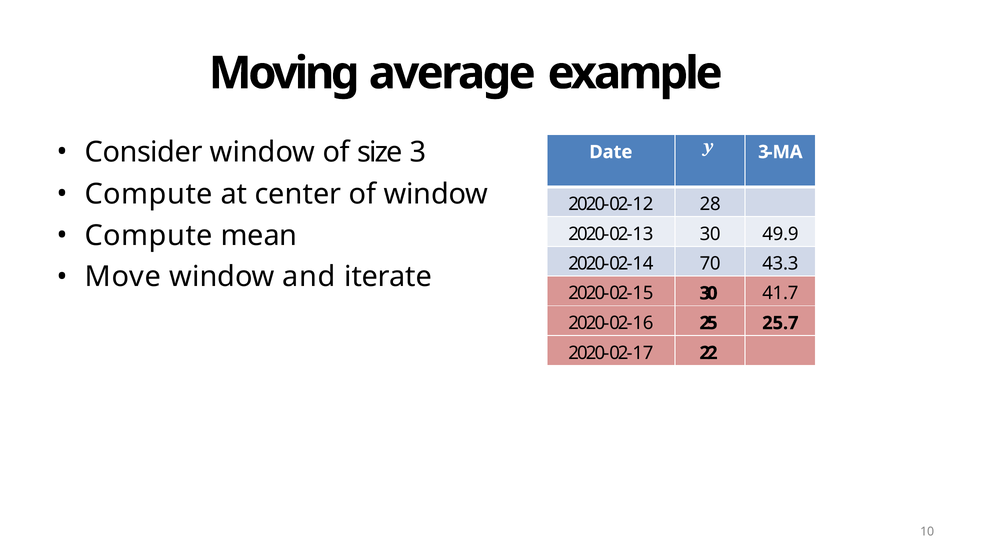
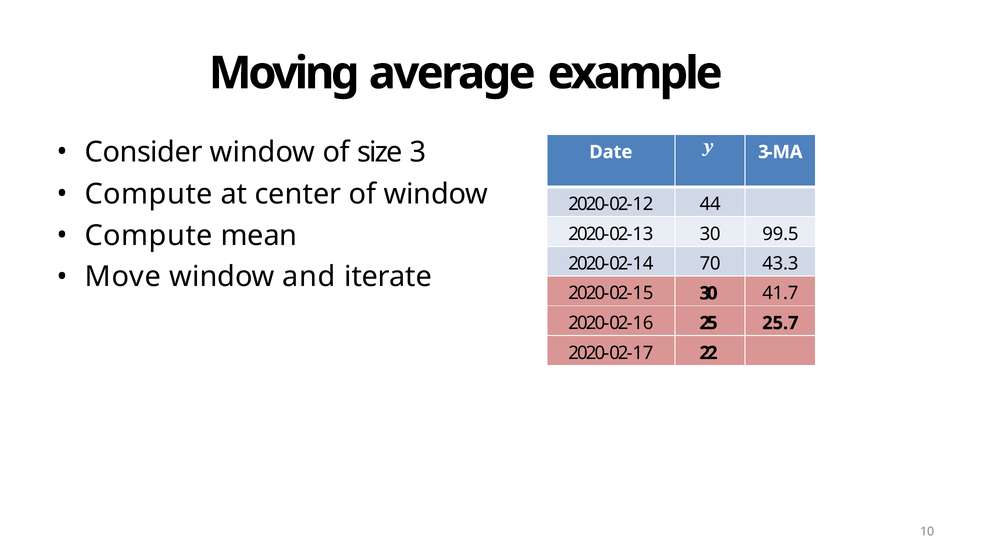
28: 28 -> 44
49.9: 49.9 -> 99.5
